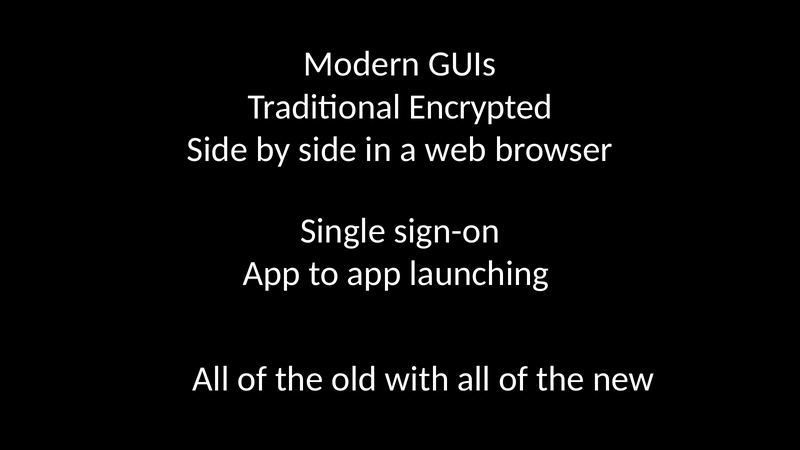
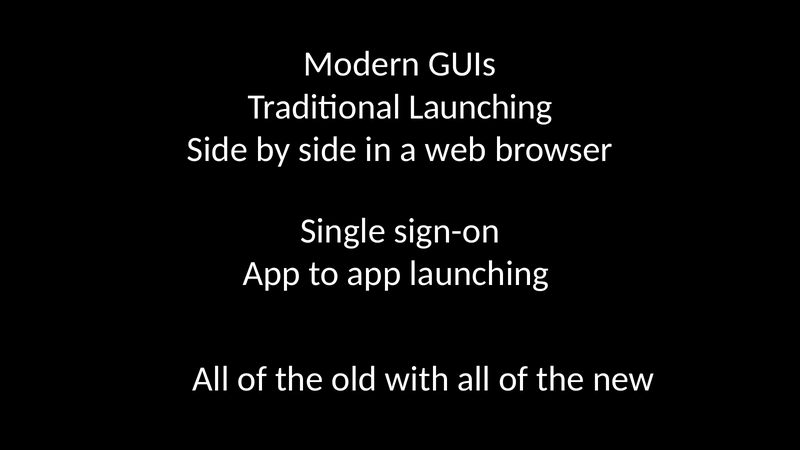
Traditional Encrypted: Encrypted -> Launching
